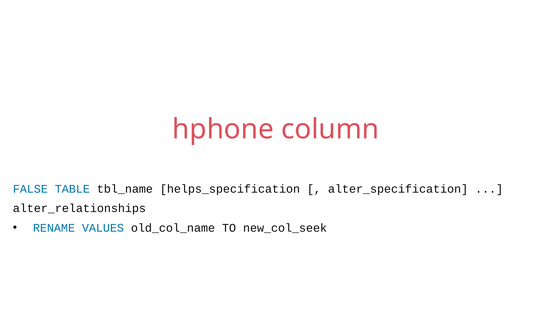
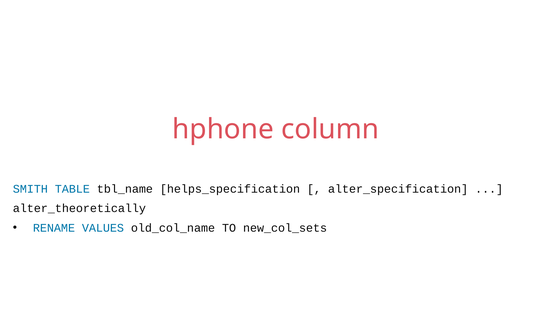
FALSE: FALSE -> SMITH
alter_relationships: alter_relationships -> alter_theoretically
new_col_seek: new_col_seek -> new_col_sets
